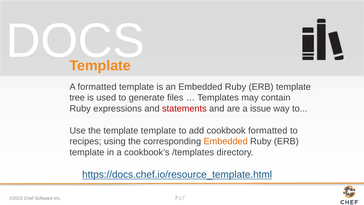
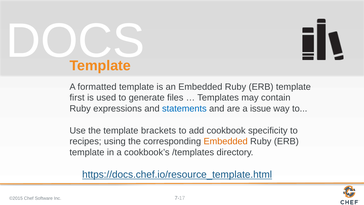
tree: tree -> first
statements colour: red -> blue
template template: template -> brackets
cookbook formatted: formatted -> specificity
